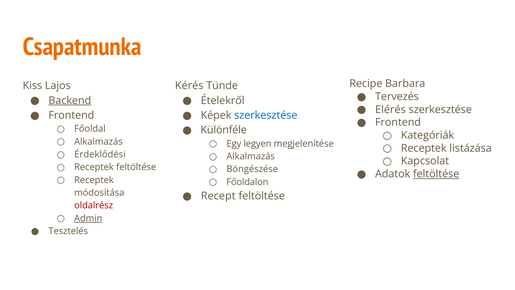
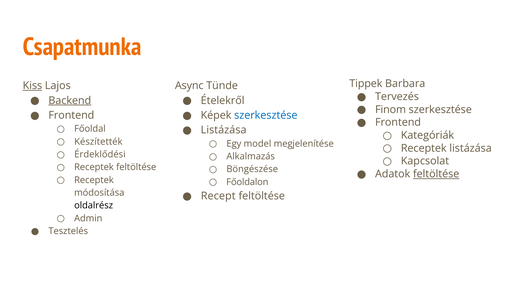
Recipe: Recipe -> Tippek
Kiss underline: none -> present
Kérés: Kérés -> Async
Elérés: Elérés -> Finom
Különféle at (224, 130): Különféle -> Listázása
Alkalmazás at (98, 141): Alkalmazás -> Készítették
legyen: legyen -> model
oldalrész colour: red -> black
Admin underline: present -> none
